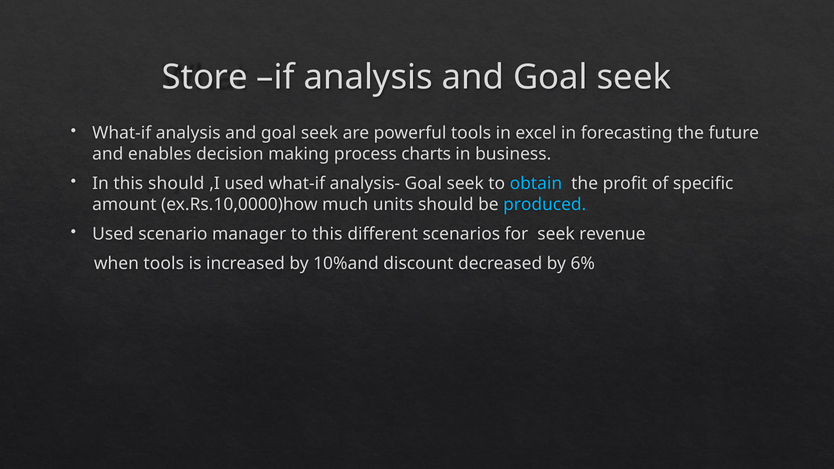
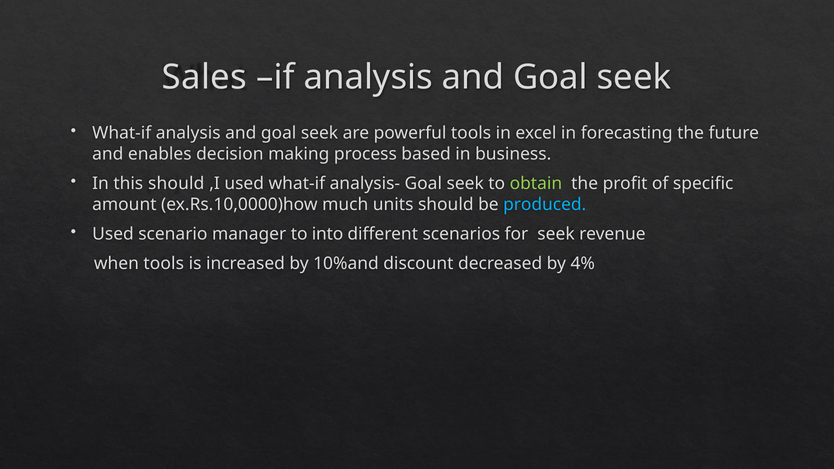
Store: Store -> Sales
charts: charts -> based
obtain colour: light blue -> light green
to this: this -> into
6%: 6% -> 4%
